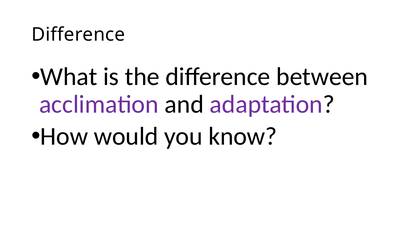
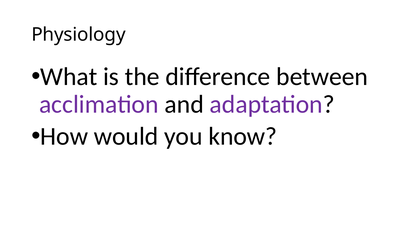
Difference at (78, 35): Difference -> Physiology
